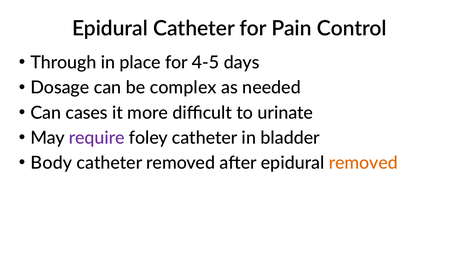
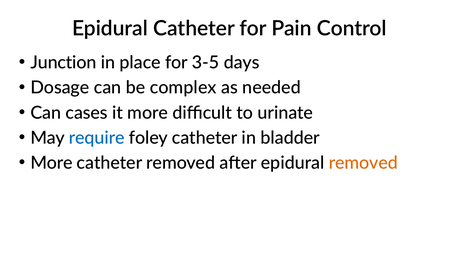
Through: Through -> Junction
4-5: 4-5 -> 3-5
require colour: purple -> blue
Body at (51, 163): Body -> More
